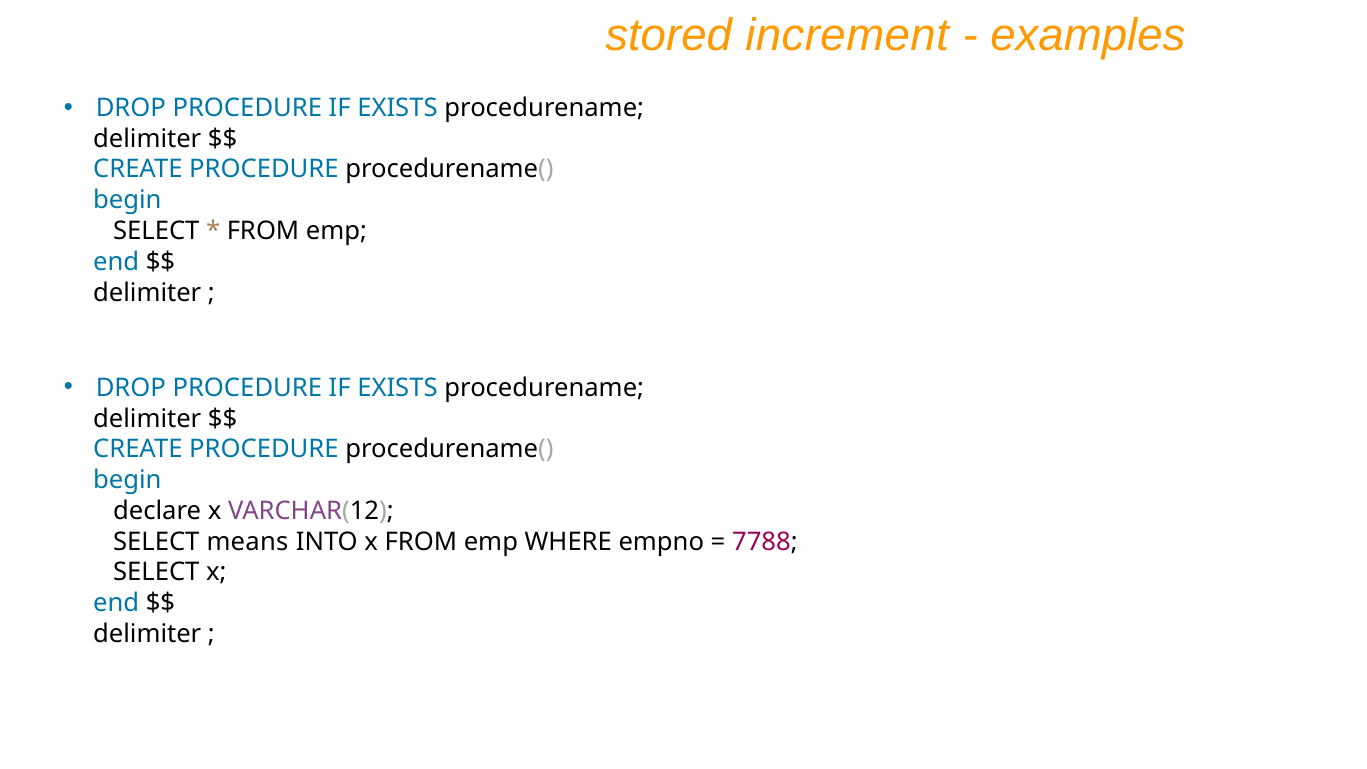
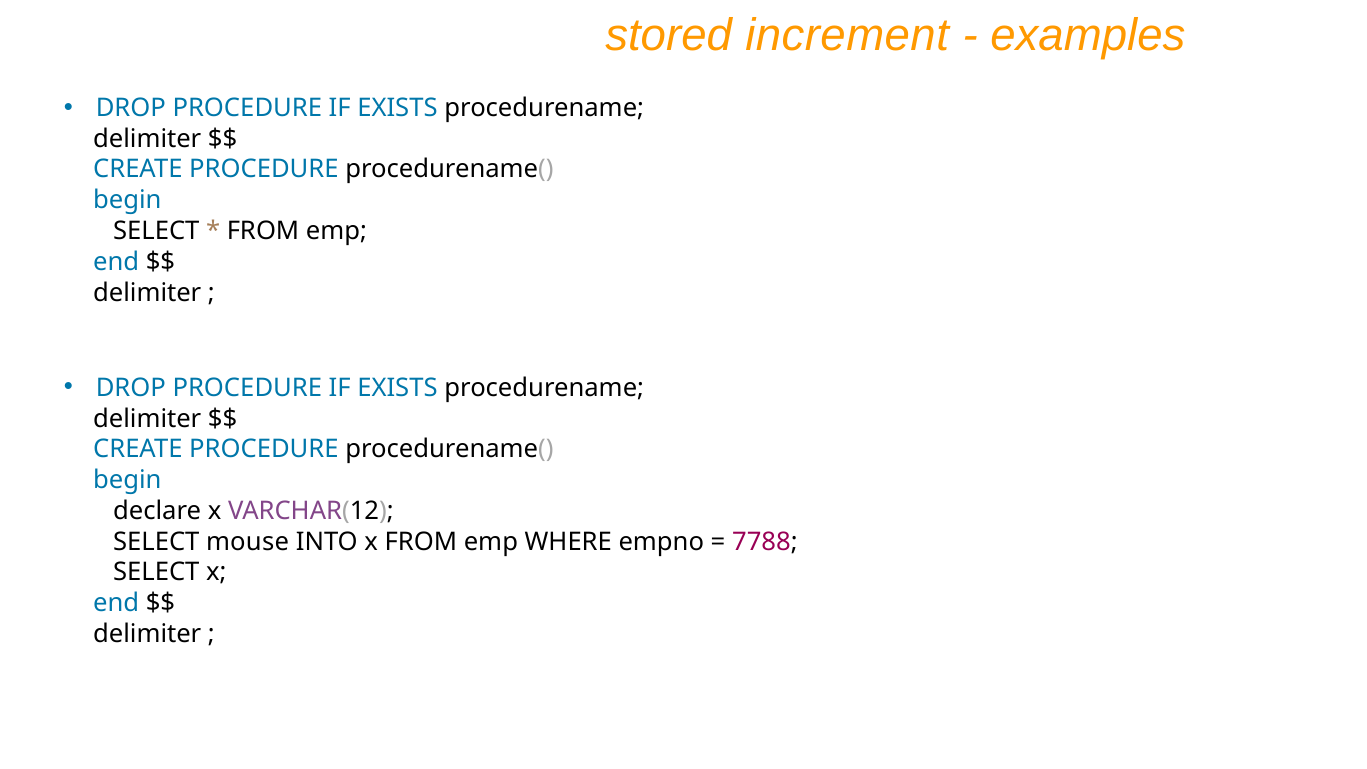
means: means -> mouse
